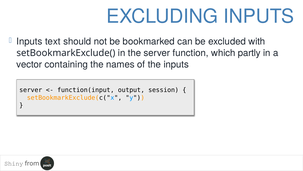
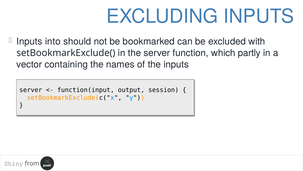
text: text -> into
